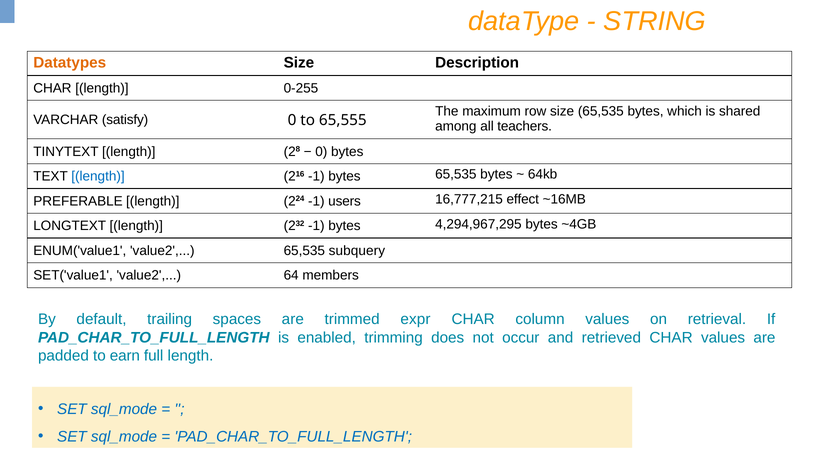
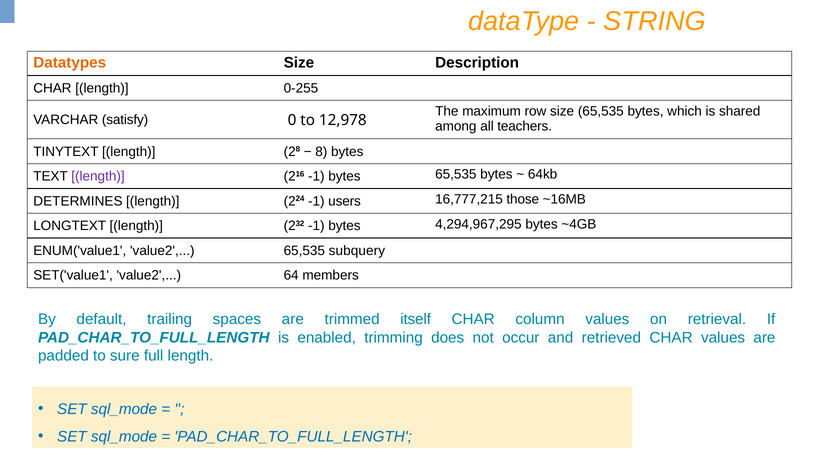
65,555: 65,555 -> 12,978
0 at (321, 151): 0 -> 8
length at (98, 176) colour: blue -> purple
PREFERABLE: PREFERABLE -> DETERMINES
effect: effect -> those
expr: expr -> itself
earn: earn -> sure
